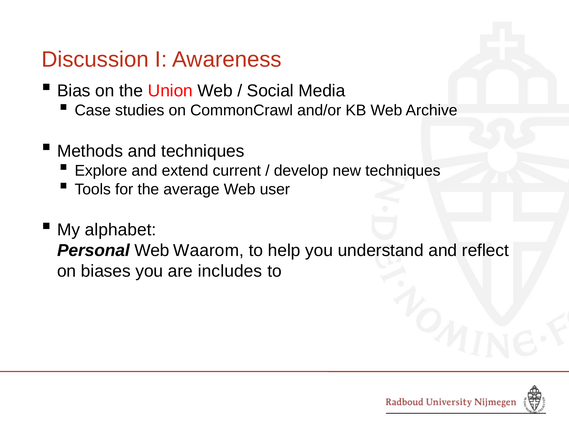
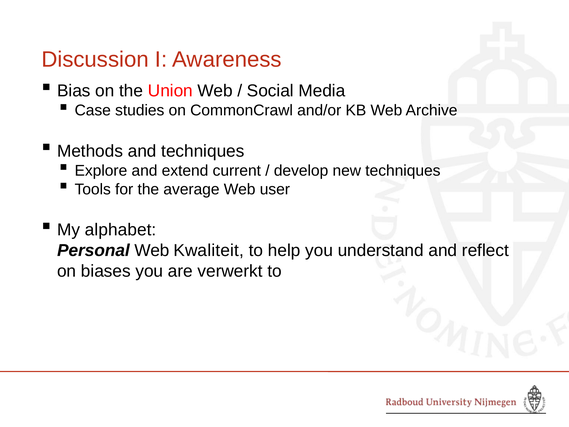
Waarom: Waarom -> Kwaliteit
includes: includes -> verwerkt
